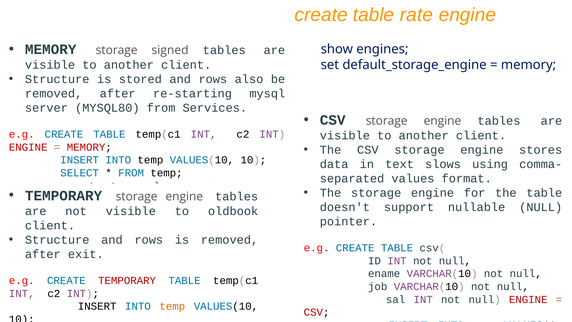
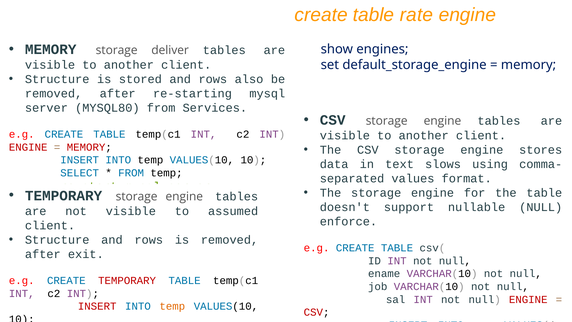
signed: signed -> deliver
oldbook: oldbook -> assumed
pointer: pointer -> enforce
INSERT at (97, 306) colour: black -> red
